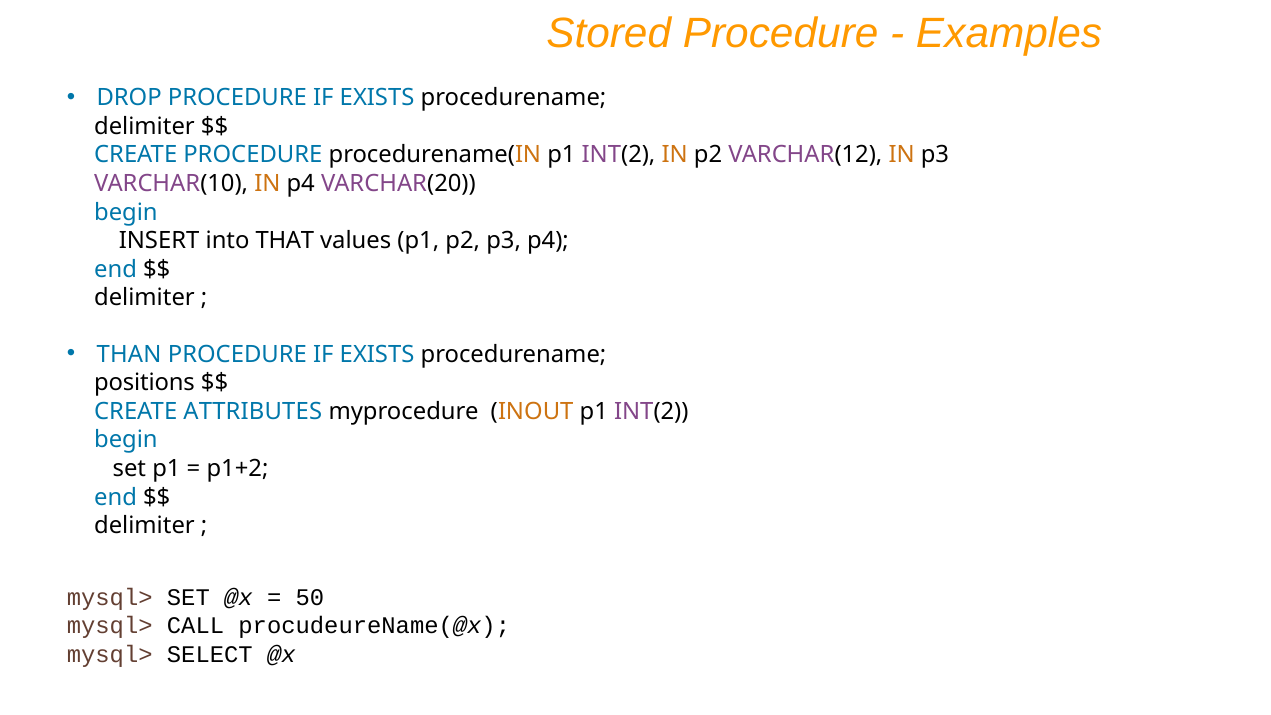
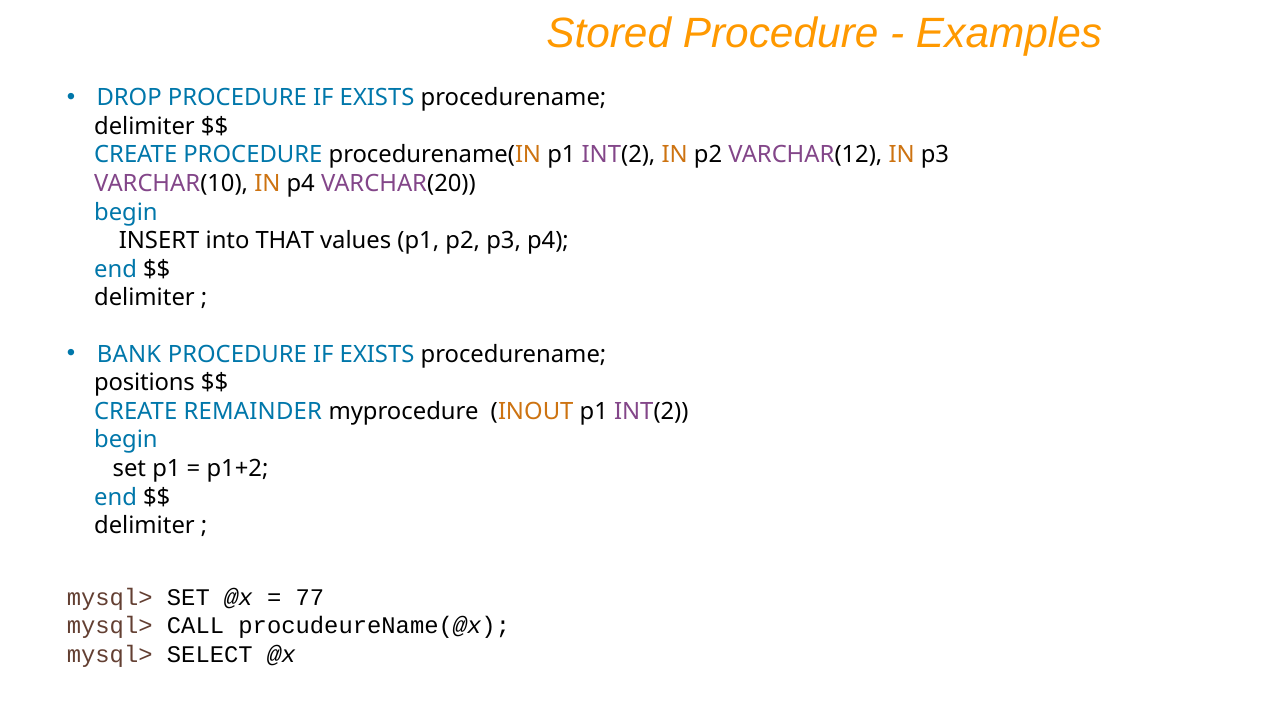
THAN: THAN -> BANK
ATTRIBUTES: ATTRIBUTES -> REMAINDER
50: 50 -> 77
